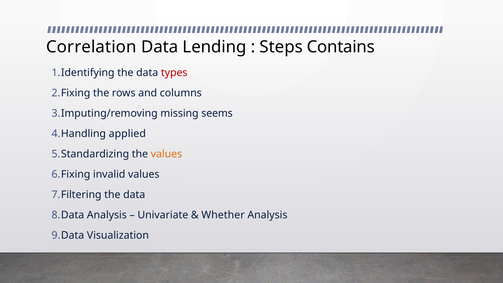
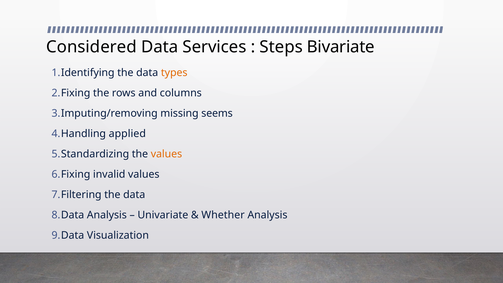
Correlation: Correlation -> Considered
Lending: Lending -> Services
Contains: Contains -> Bivariate
types colour: red -> orange
